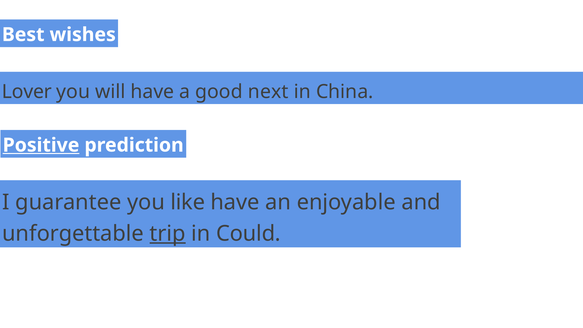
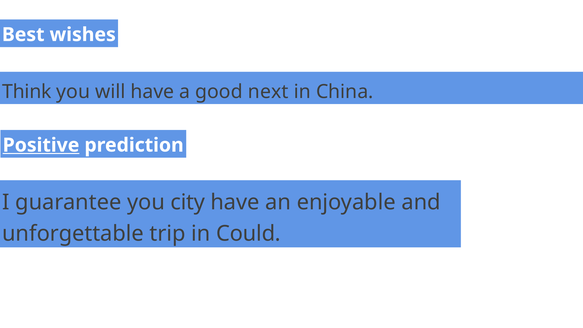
Lover: Lover -> Think
like: like -> city
trip underline: present -> none
